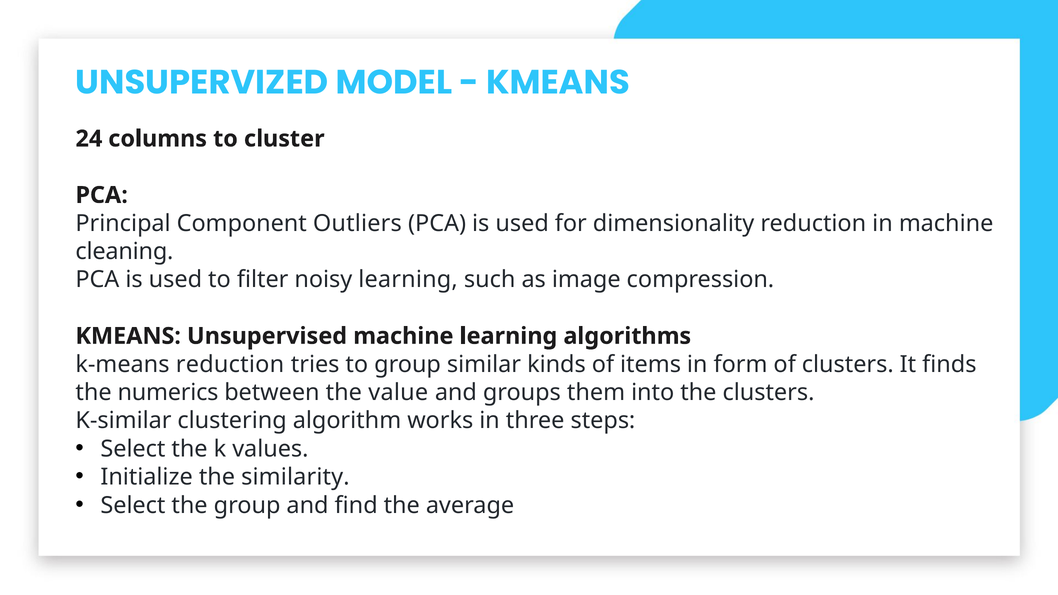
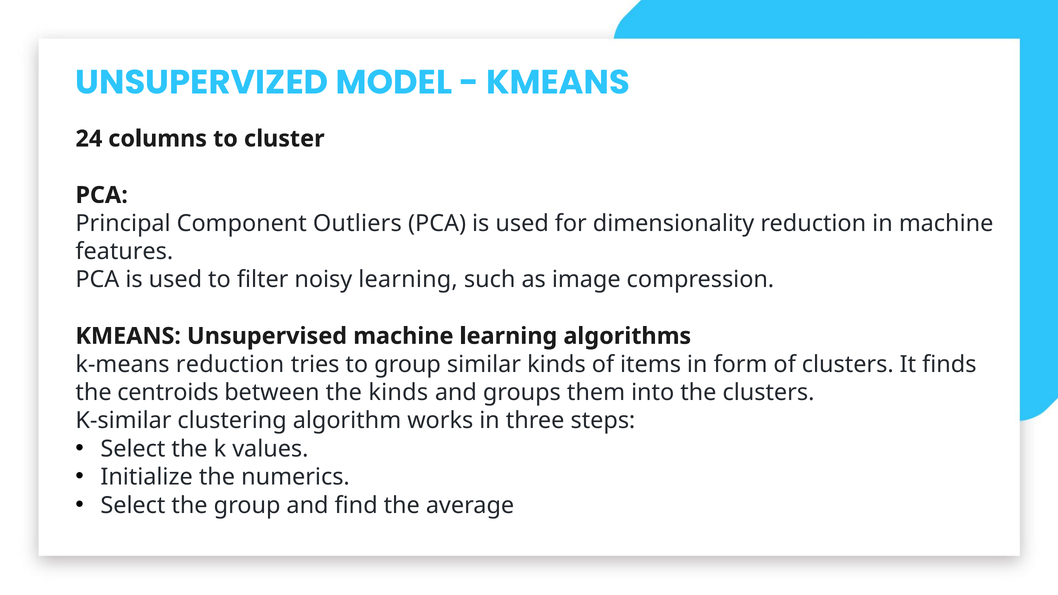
cleaning: cleaning -> features
numerics: numerics -> centroids
the value: value -> kinds
similarity: similarity -> numerics
